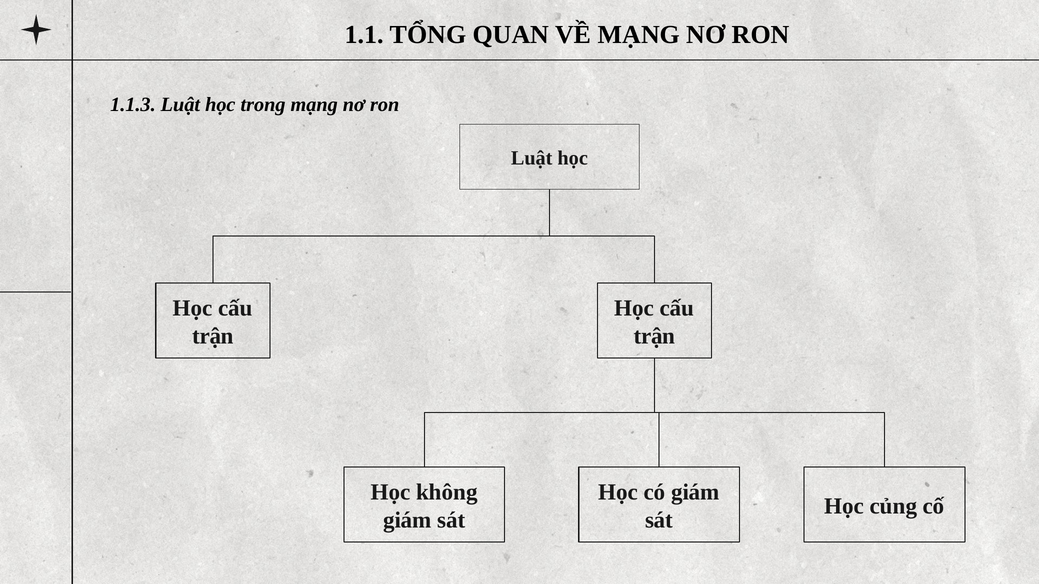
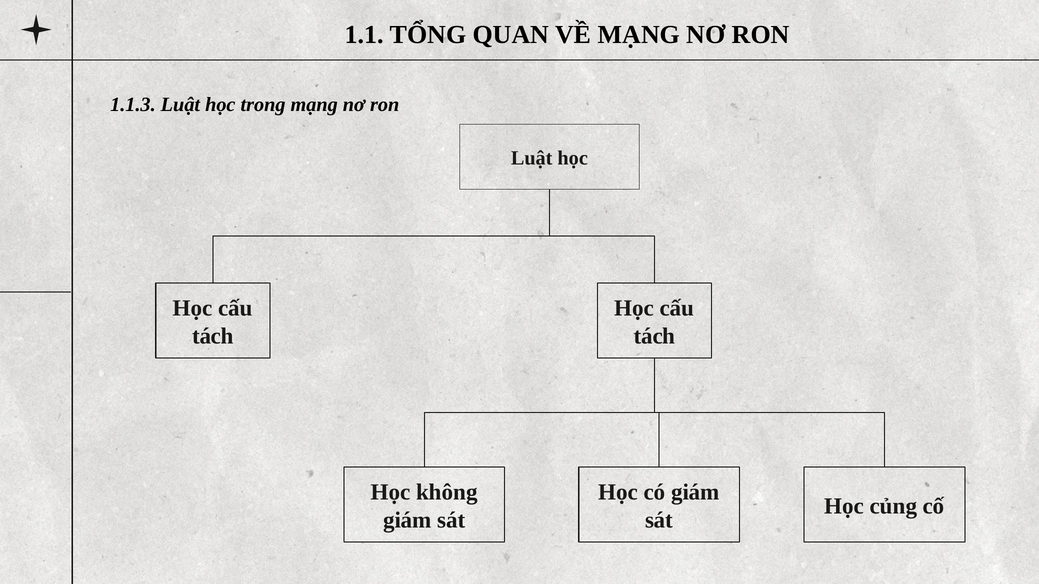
trận at (213, 336): trận -> tách
trận at (655, 336): trận -> tách
